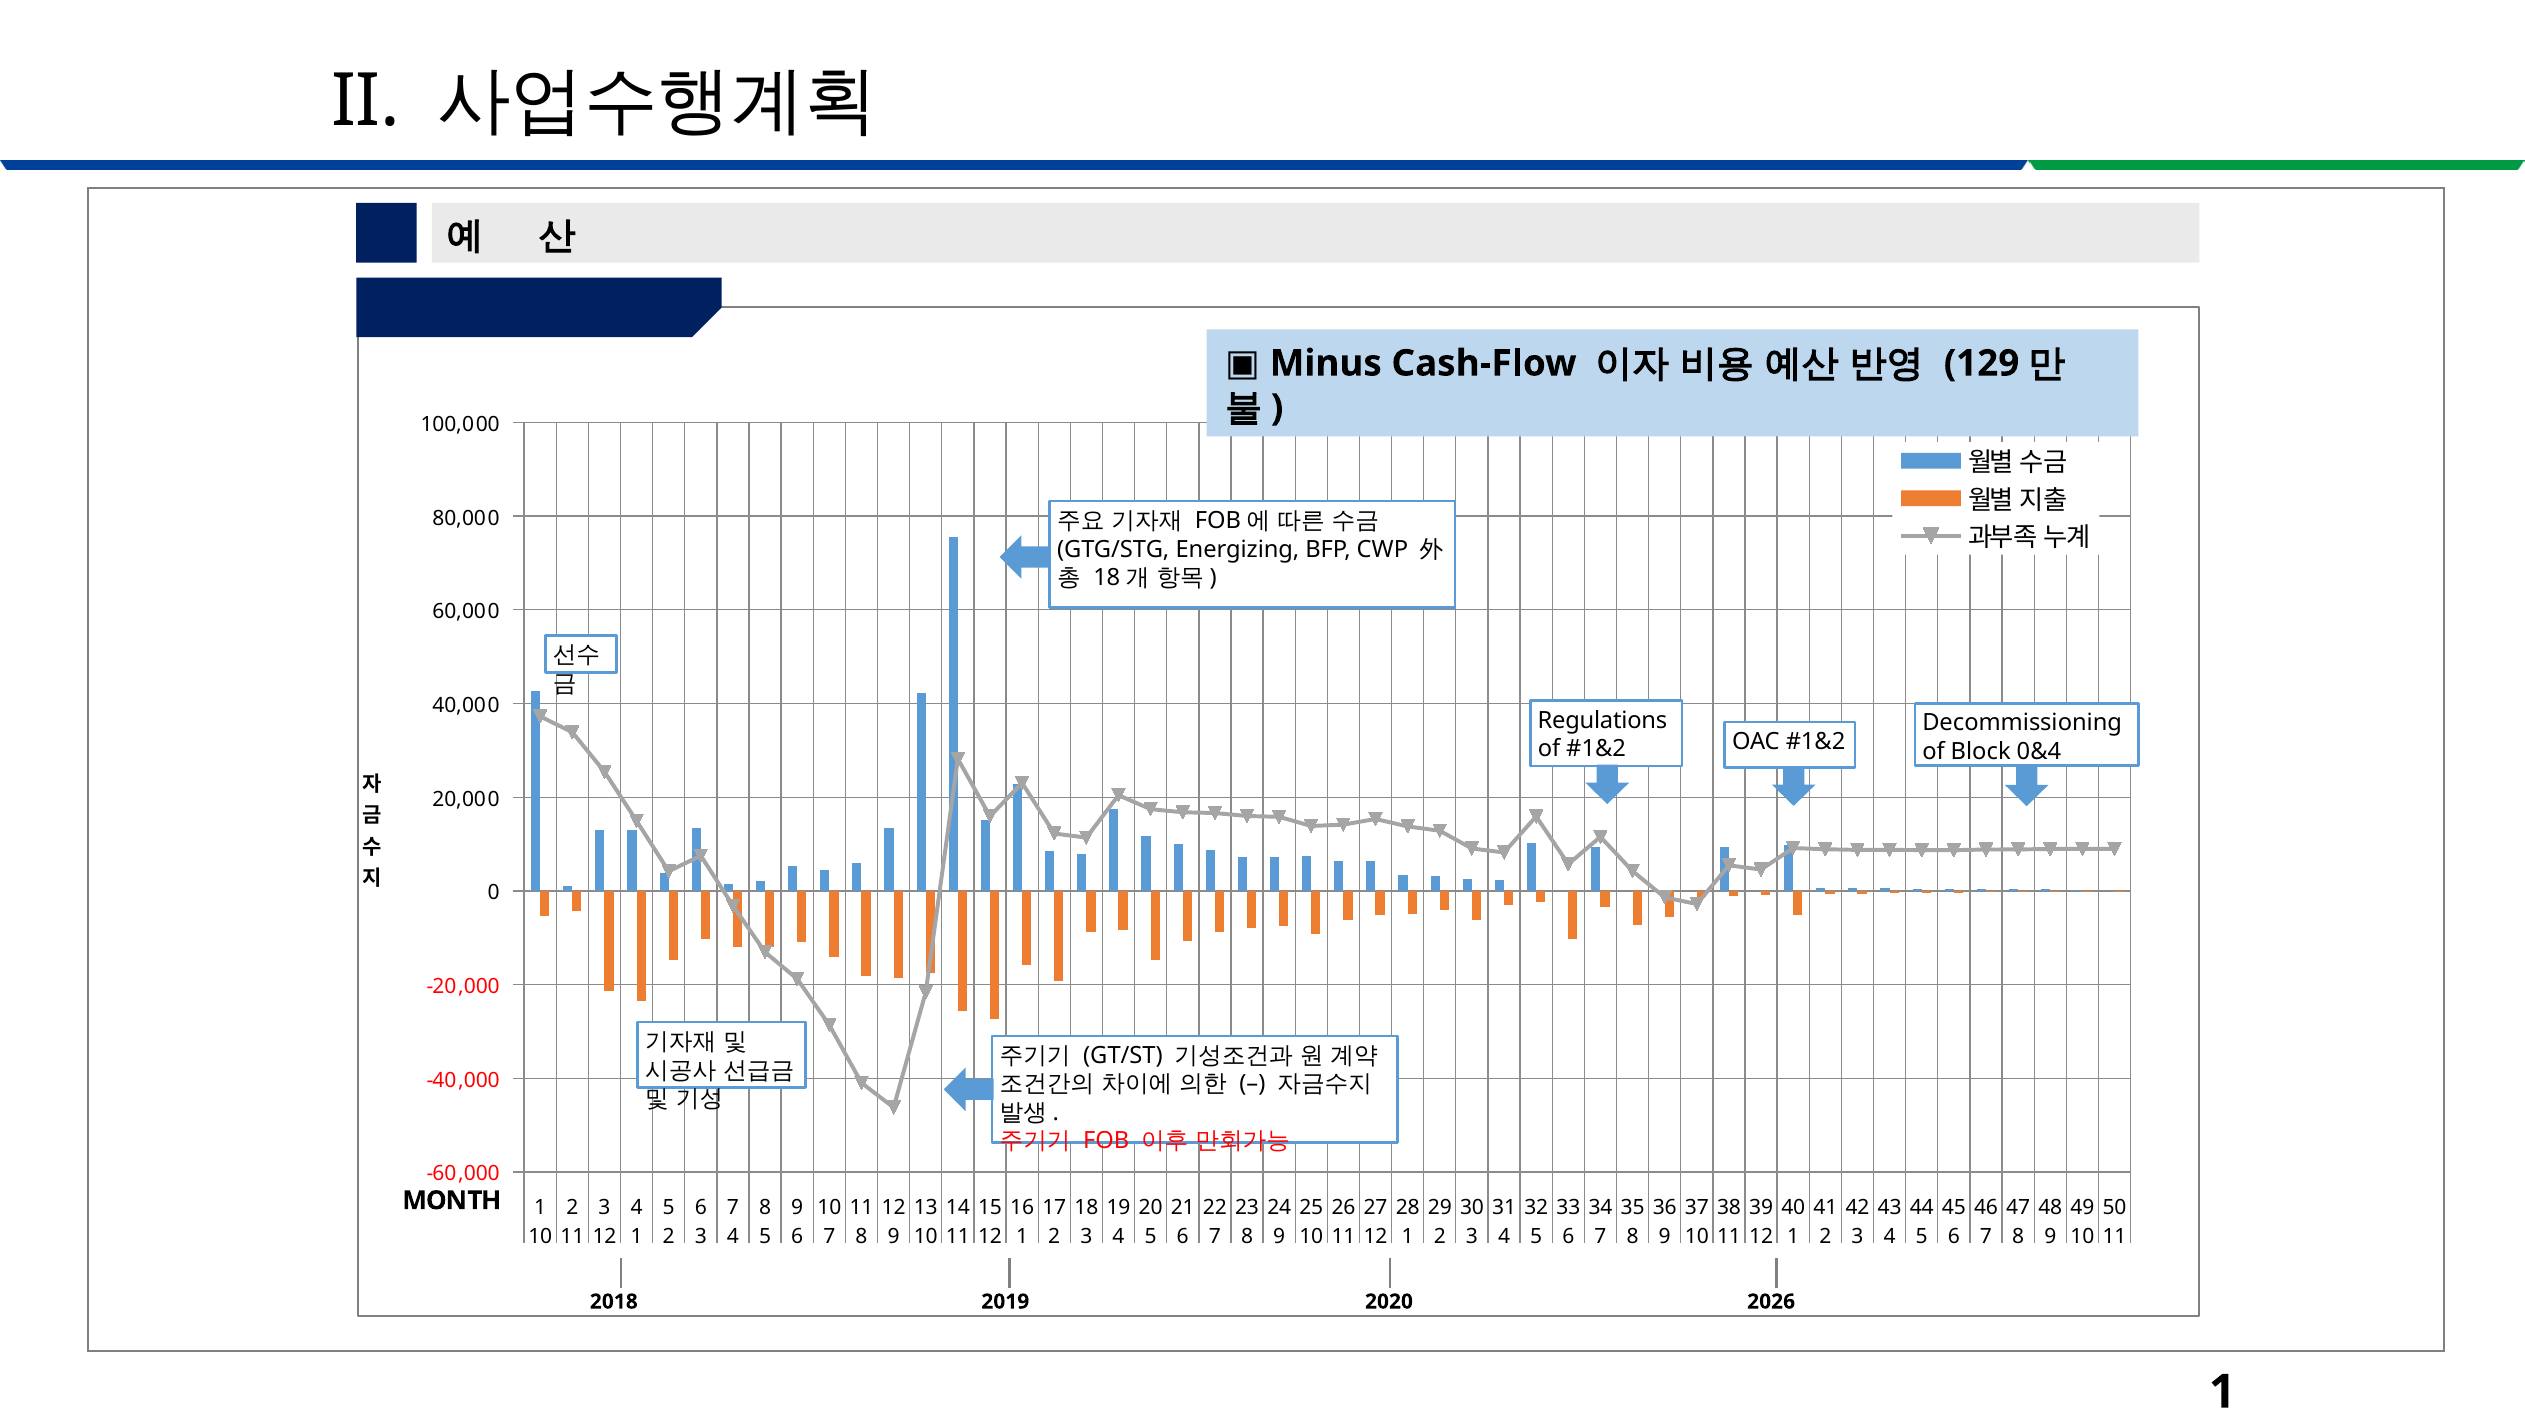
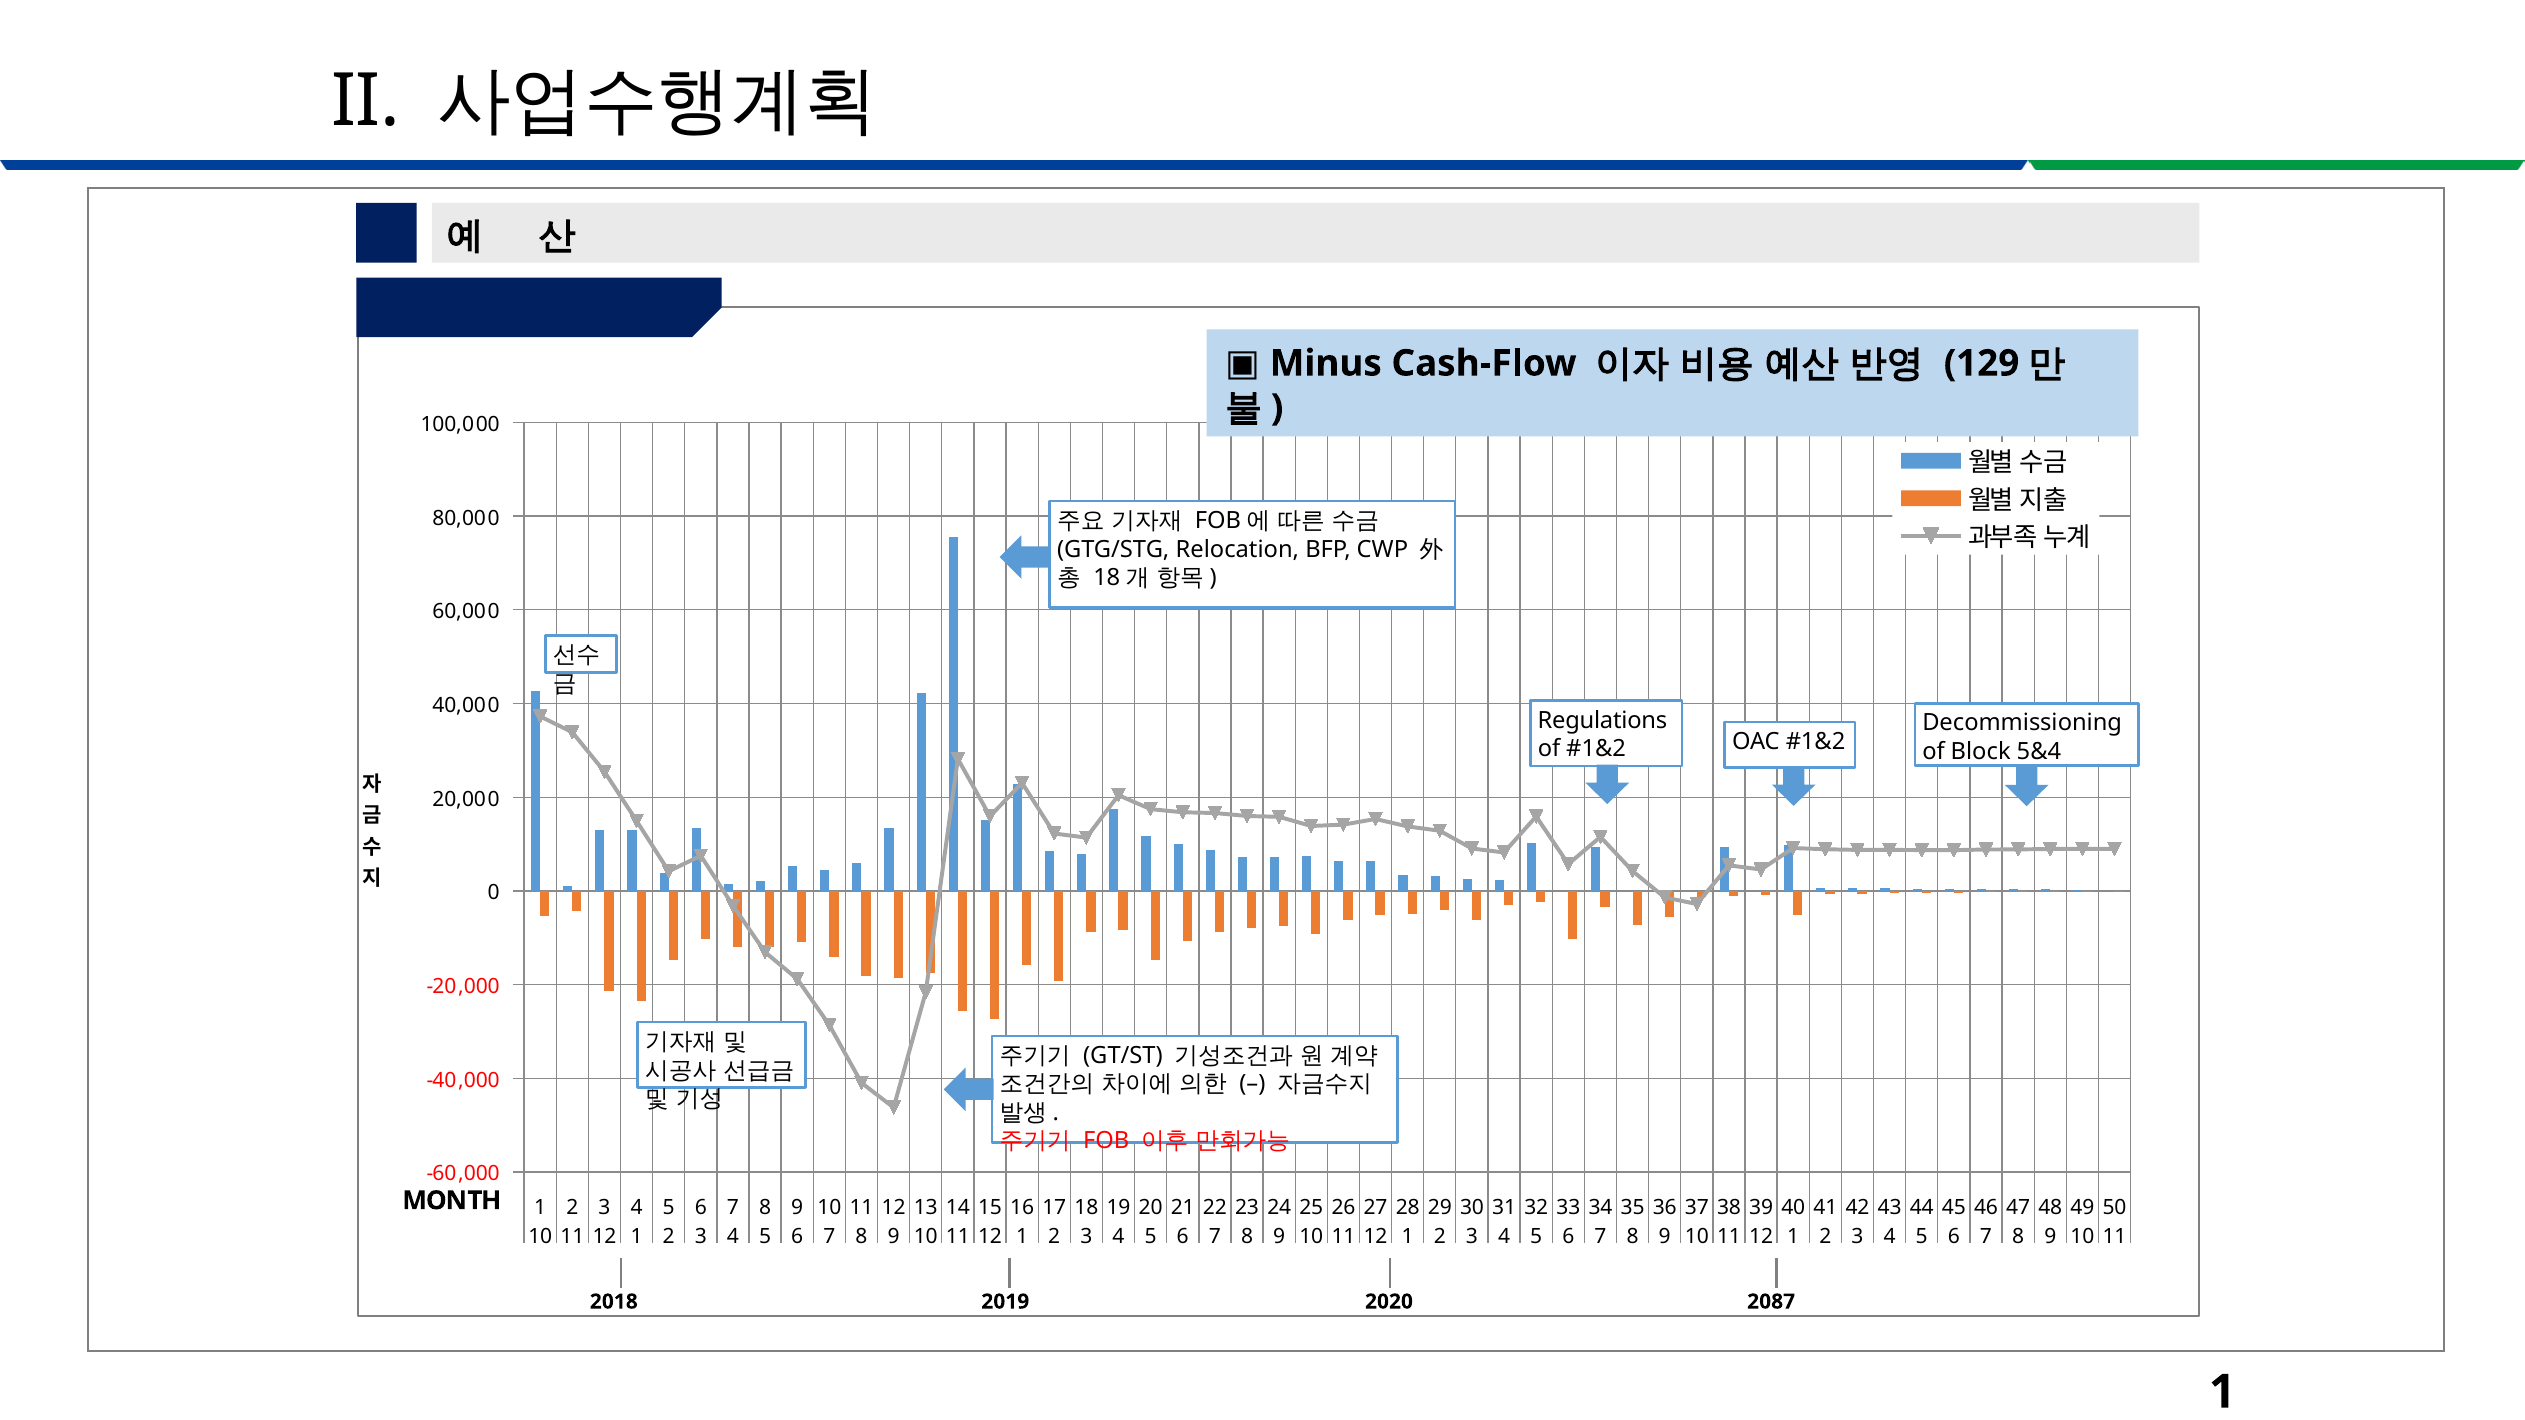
Energizing: Energizing -> Relocation
0&4: 0&4 -> 5&4
2026: 2026 -> 2087
